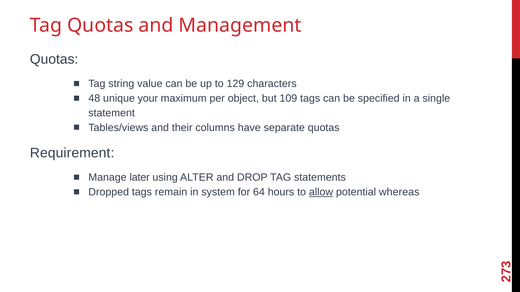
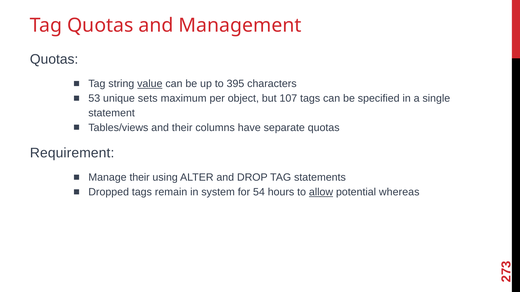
value underline: none -> present
129: 129 -> 395
48: 48 -> 53
your: your -> sets
109: 109 -> 107
Manage later: later -> their
64: 64 -> 54
